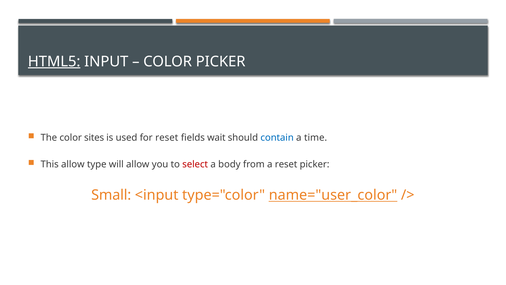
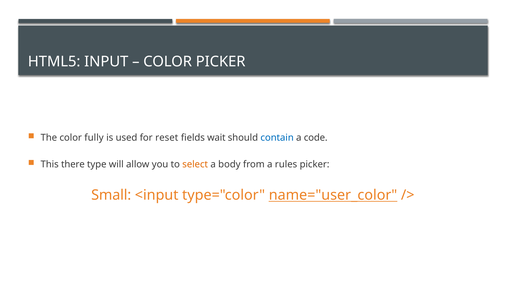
HTML5 underline: present -> none
sites: sites -> fully
time: time -> code
This allow: allow -> there
select colour: red -> orange
a reset: reset -> rules
